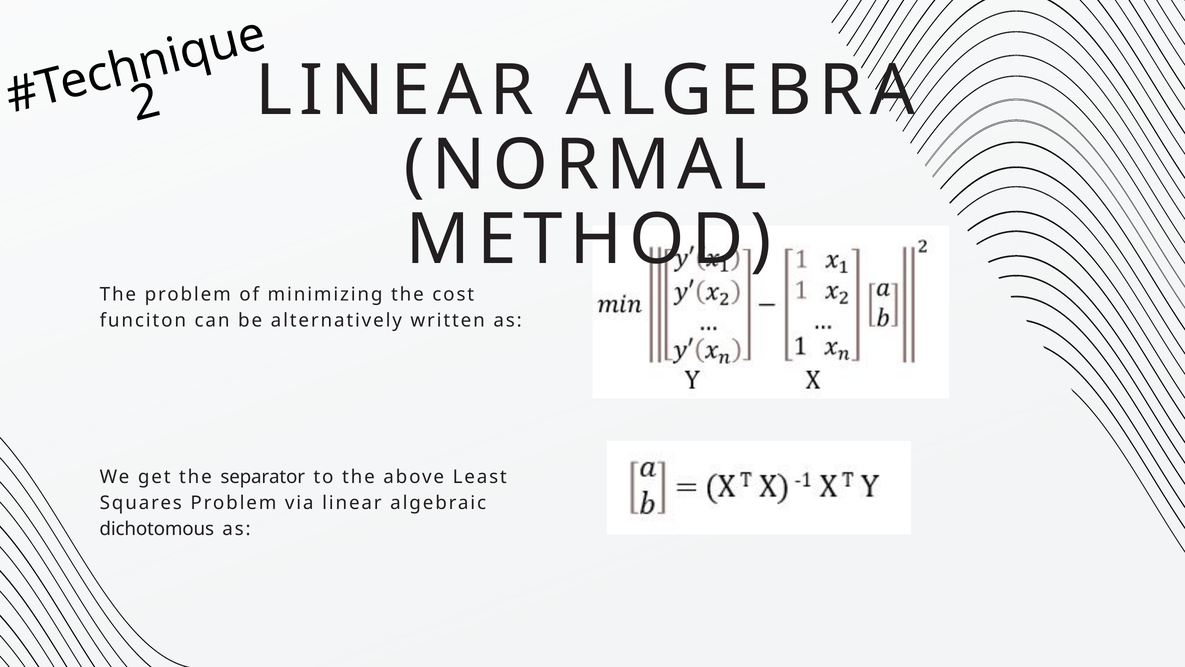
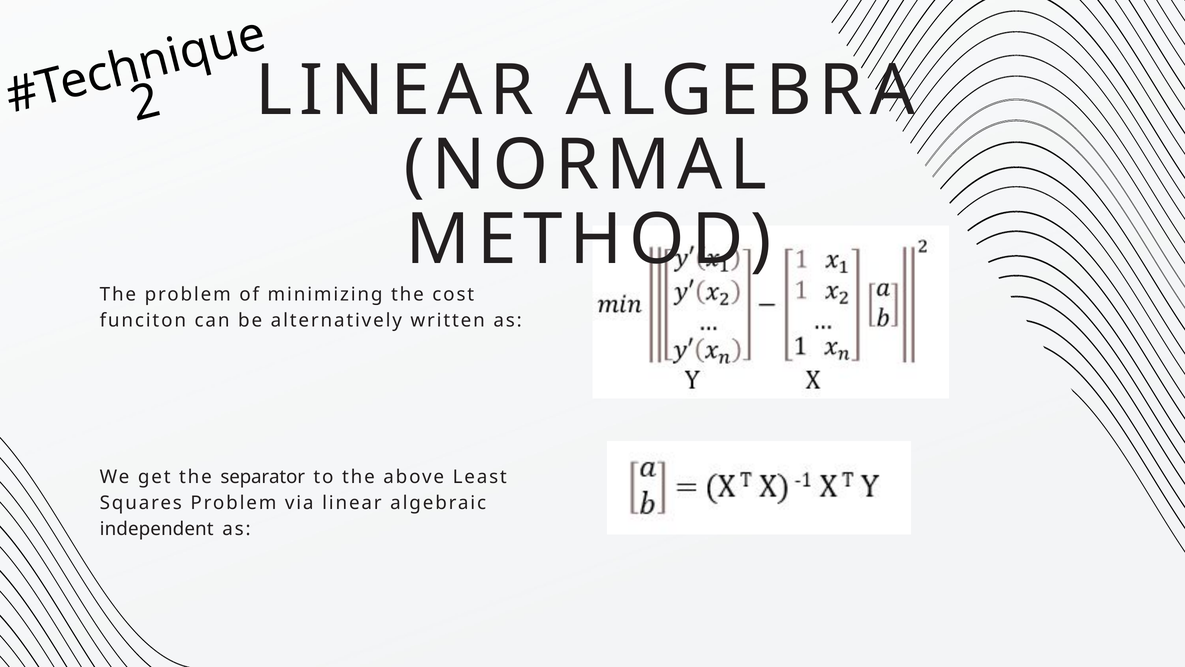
dichotomous: dichotomous -> independent
